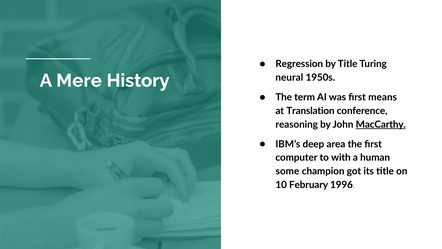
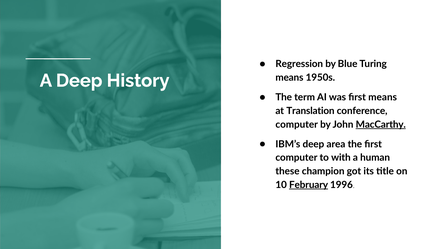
by Title: Title -> Blue
A Mere: Mere -> Deep
neural at (289, 77): neural -> means
reasoning at (297, 124): reasoning -> computer
some: some -> these
February underline: none -> present
